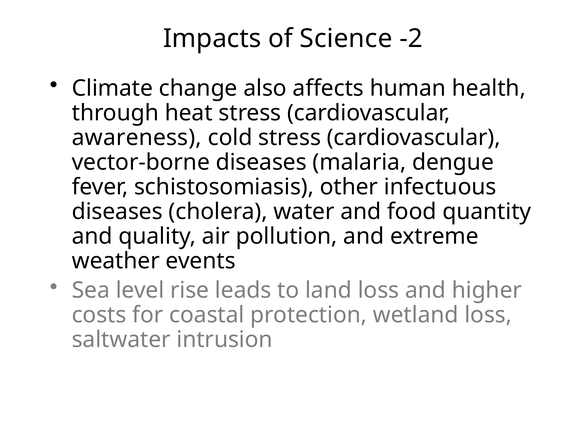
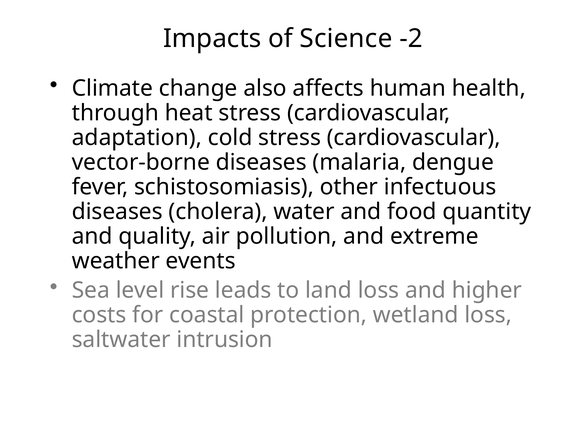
awareness: awareness -> adaptation
